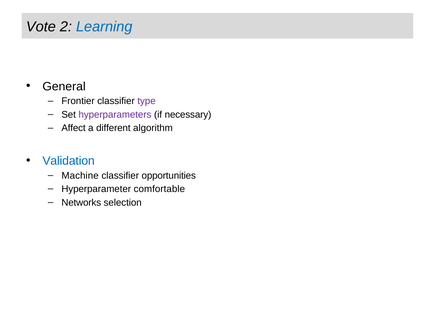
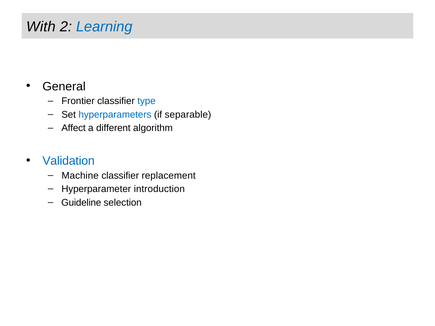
Vote: Vote -> With
type colour: purple -> blue
hyperparameters colour: purple -> blue
necessary: necessary -> separable
opportunities: opportunities -> replacement
comfortable: comfortable -> introduction
Networks: Networks -> Guideline
